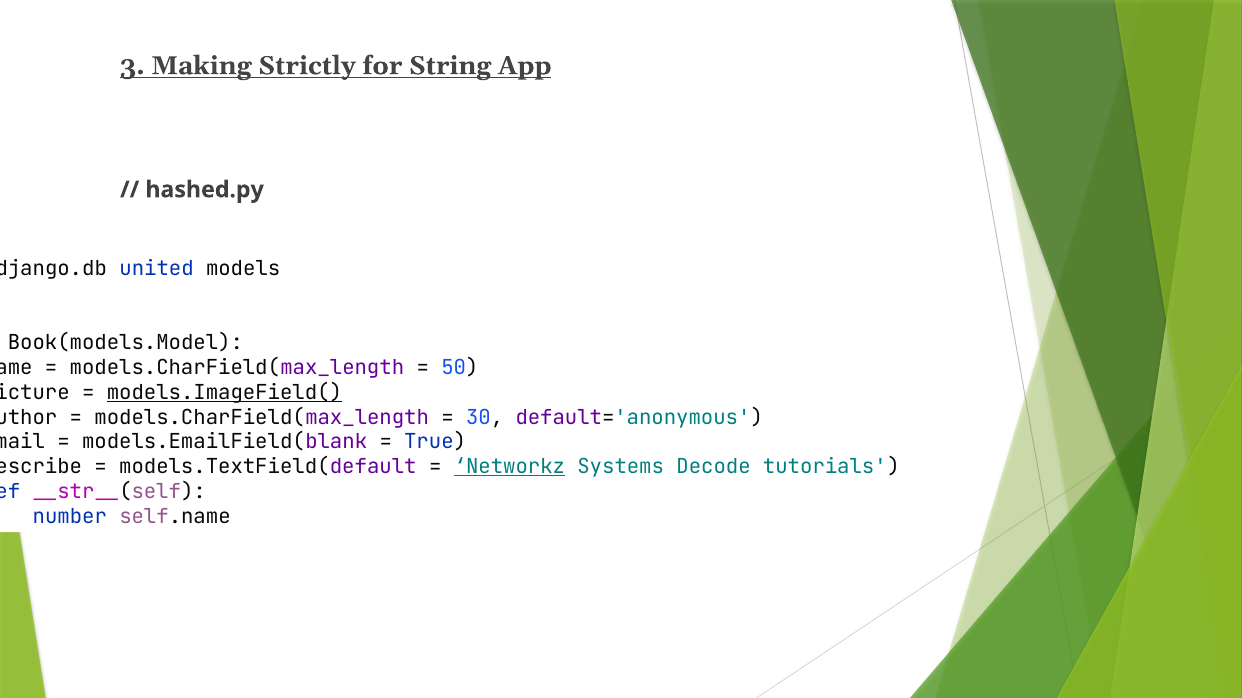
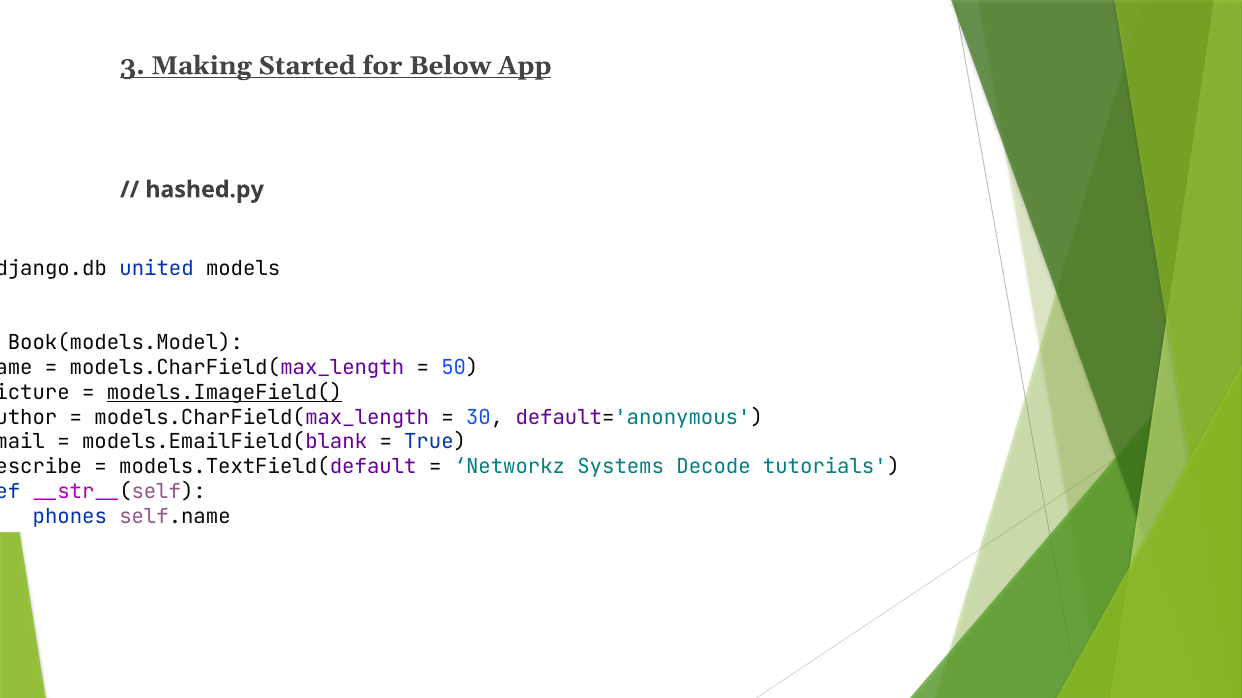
Strictly: Strictly -> Started
String: String -> Below
Networkz underline: present -> none
number: number -> phones
